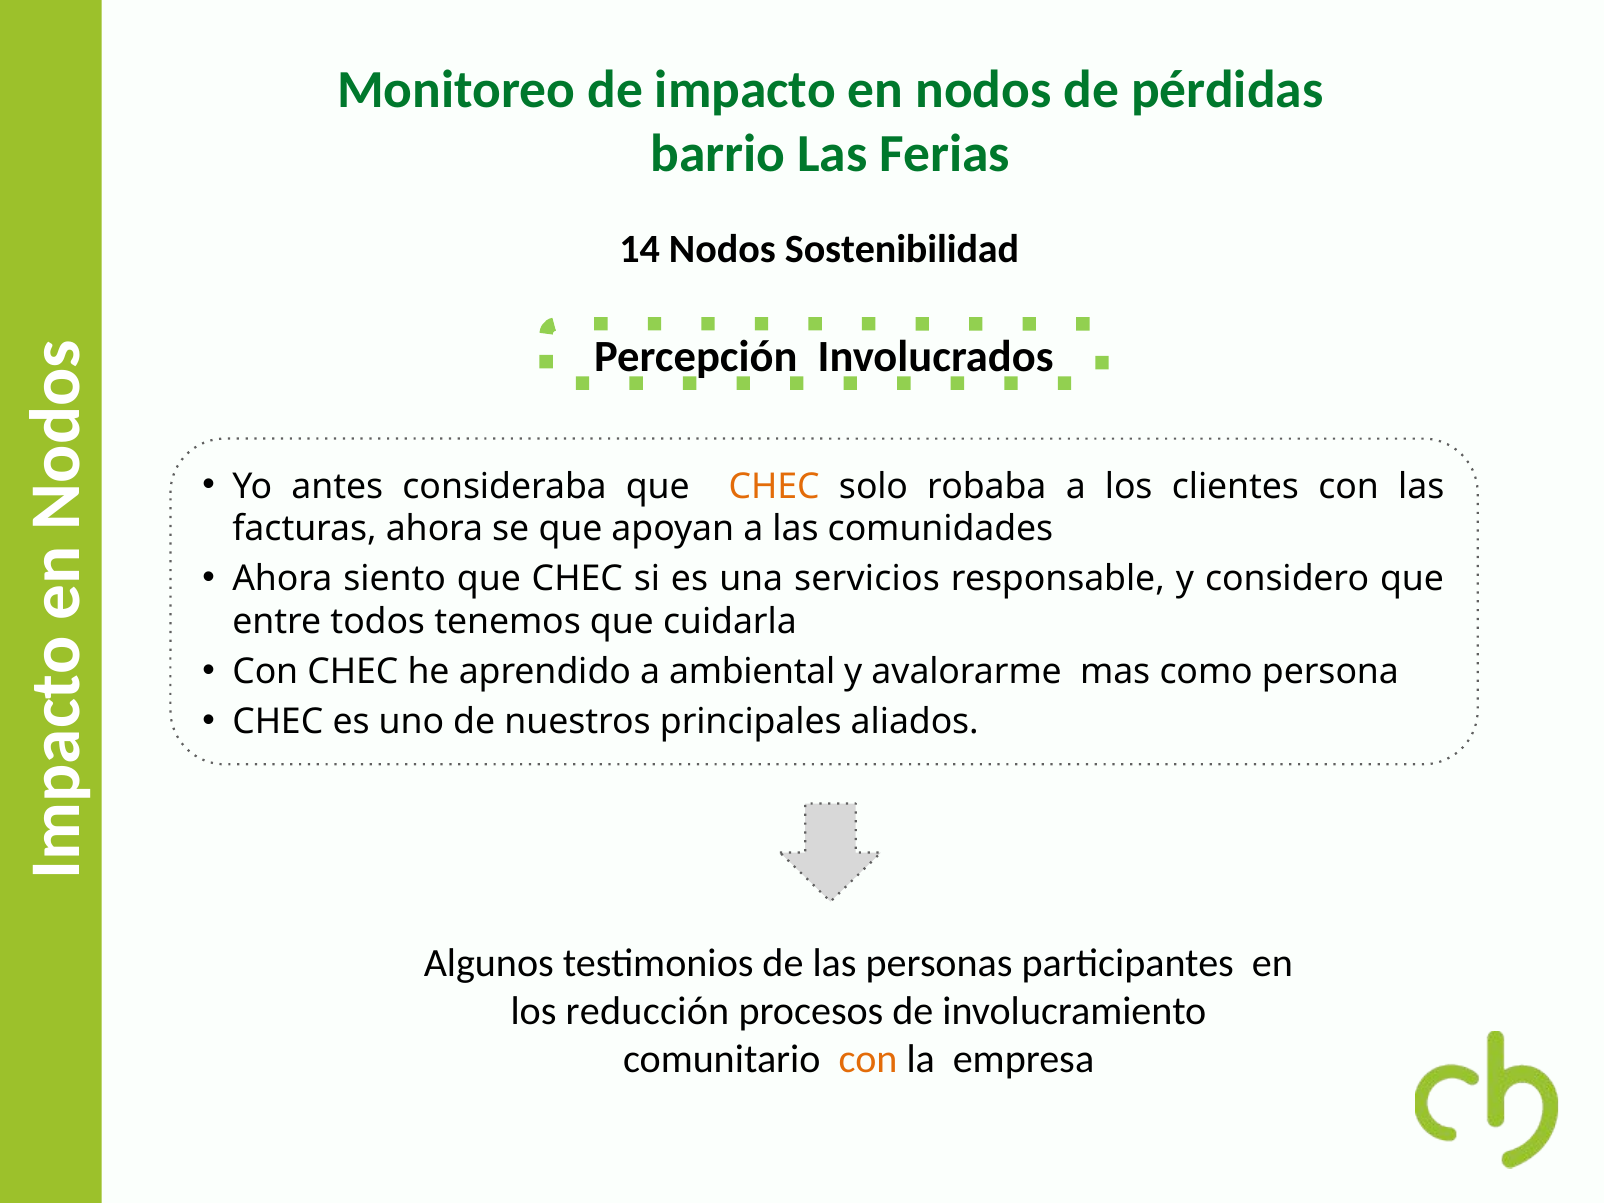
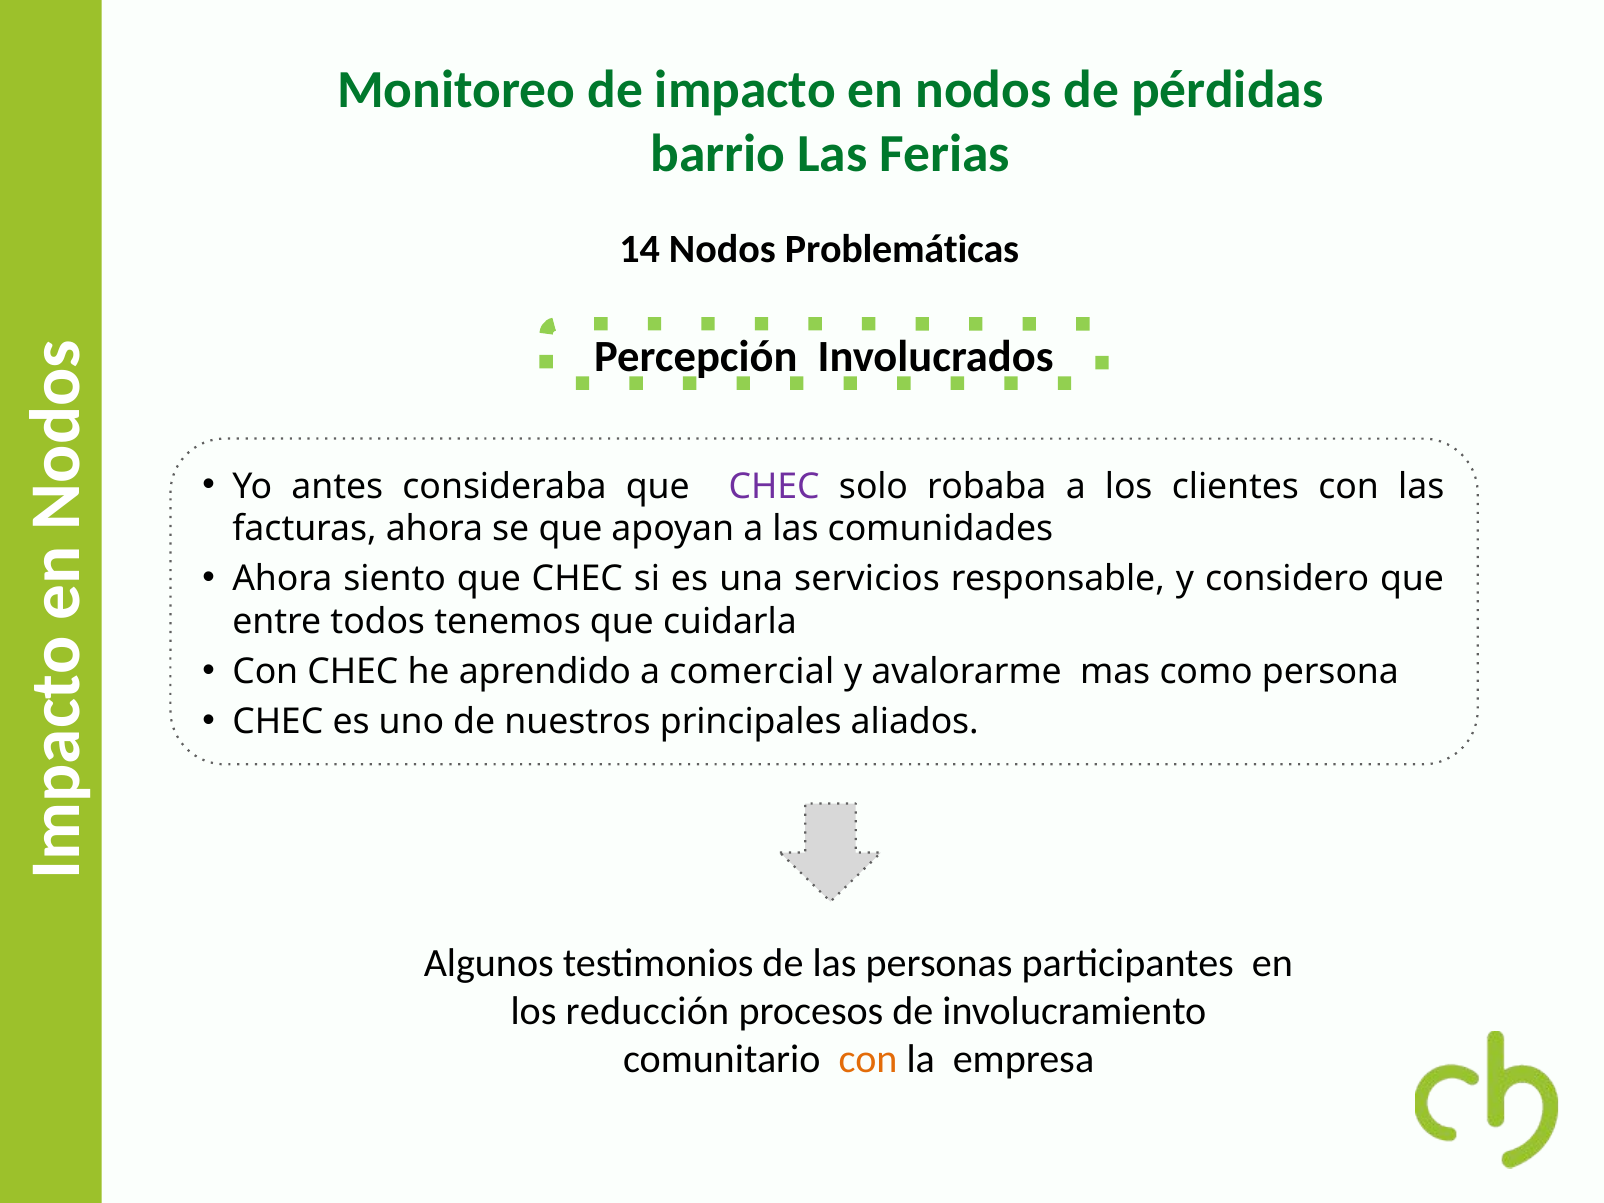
Sostenibilidad: Sostenibilidad -> Problemáticas
CHEC at (774, 486) colour: orange -> purple
ambiental: ambiental -> comercial
